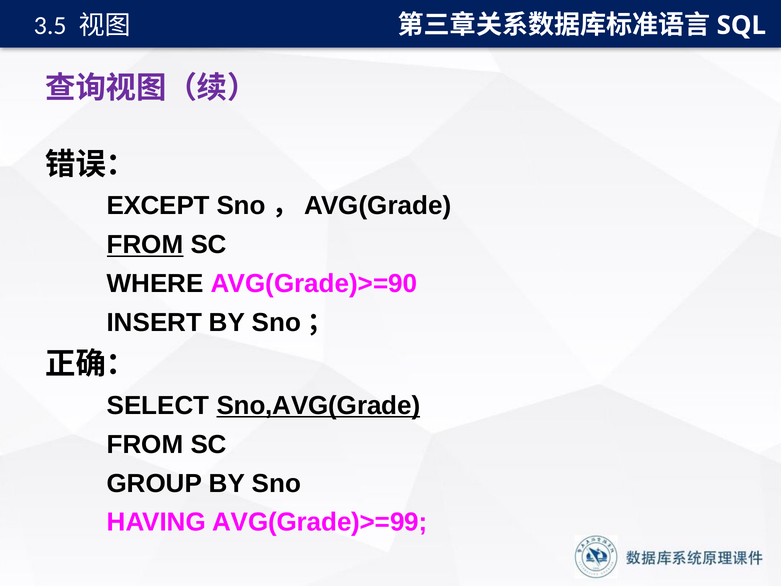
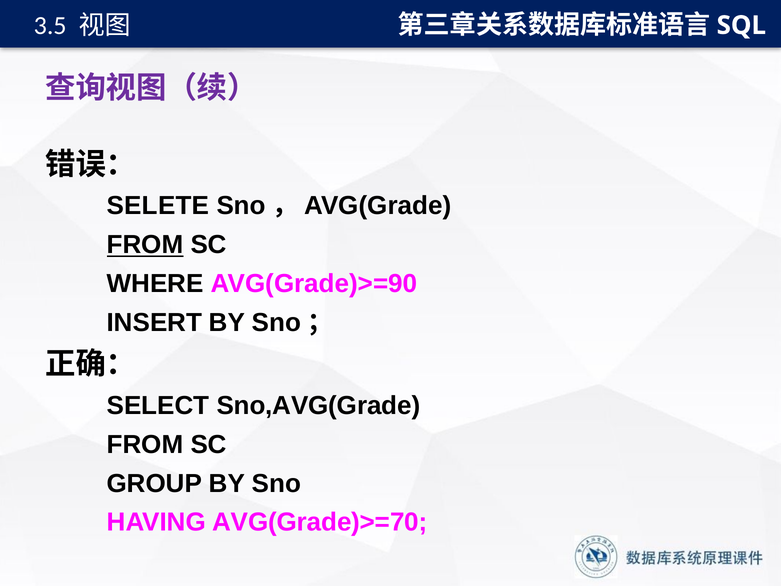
EXCEPT: EXCEPT -> SELETE
Sno,AVG(Grade underline: present -> none
AVG(Grade)>=99: AVG(Grade)>=99 -> AVG(Grade)>=70
